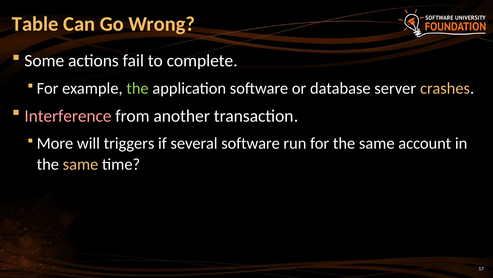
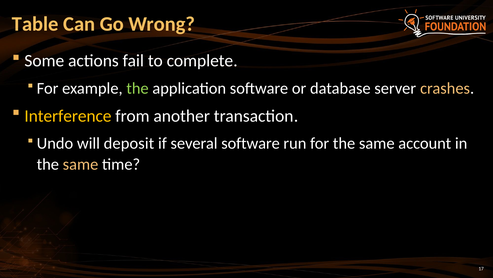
Interference colour: pink -> yellow
More: More -> Undo
triggers: triggers -> deposit
